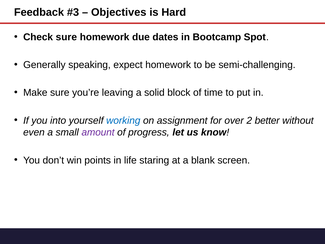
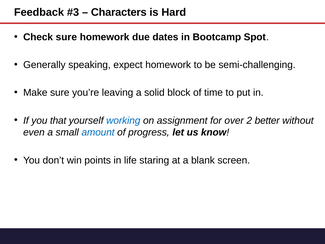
Objectives: Objectives -> Characters
into: into -> that
amount colour: purple -> blue
